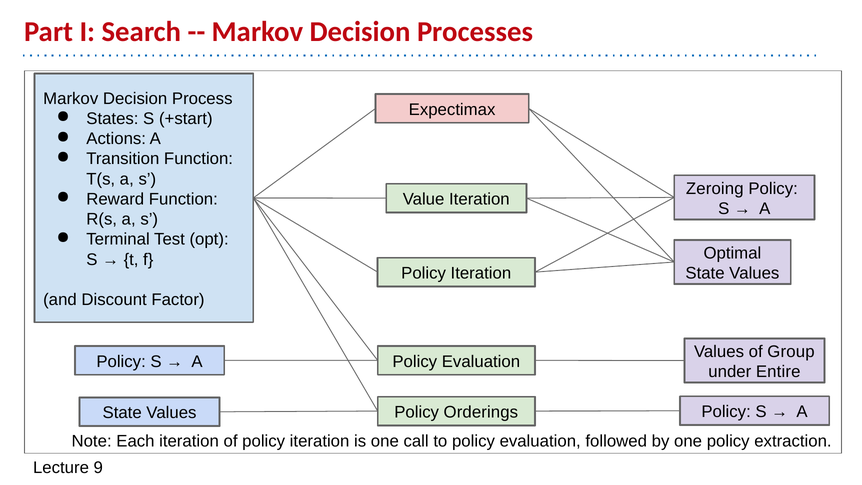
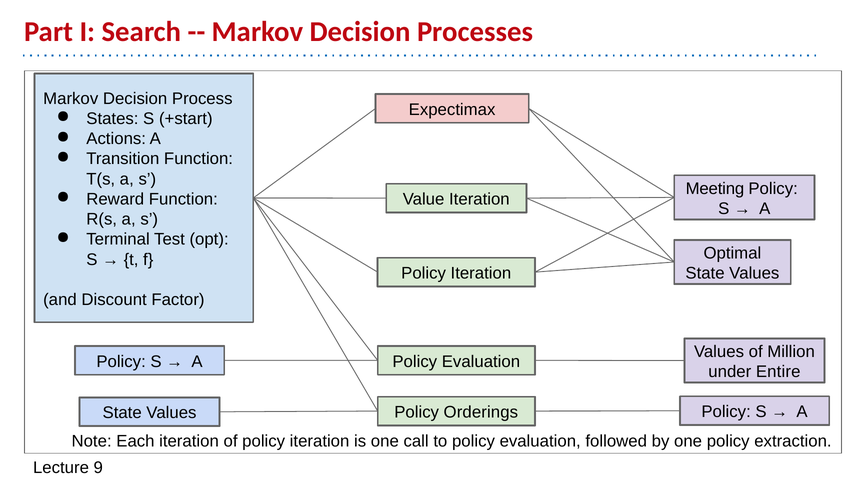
Zeroing: Zeroing -> Meeting
Group: Group -> Million
